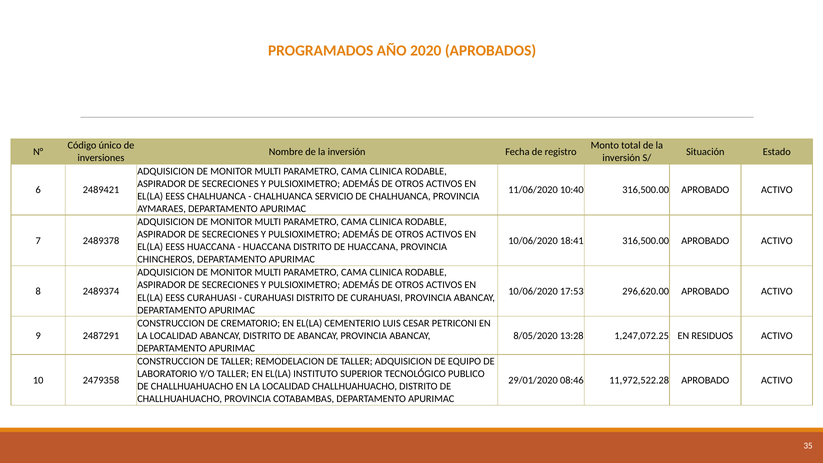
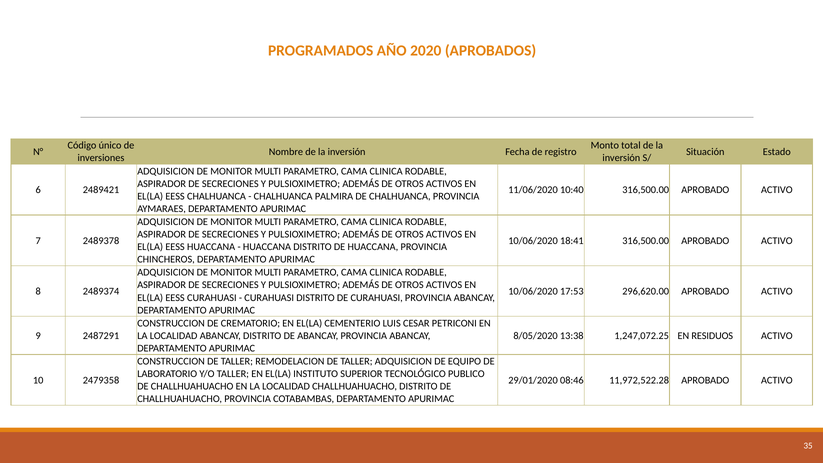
SERVICIO: SERVICIO -> PALMIRA
13:28: 13:28 -> 13:38
